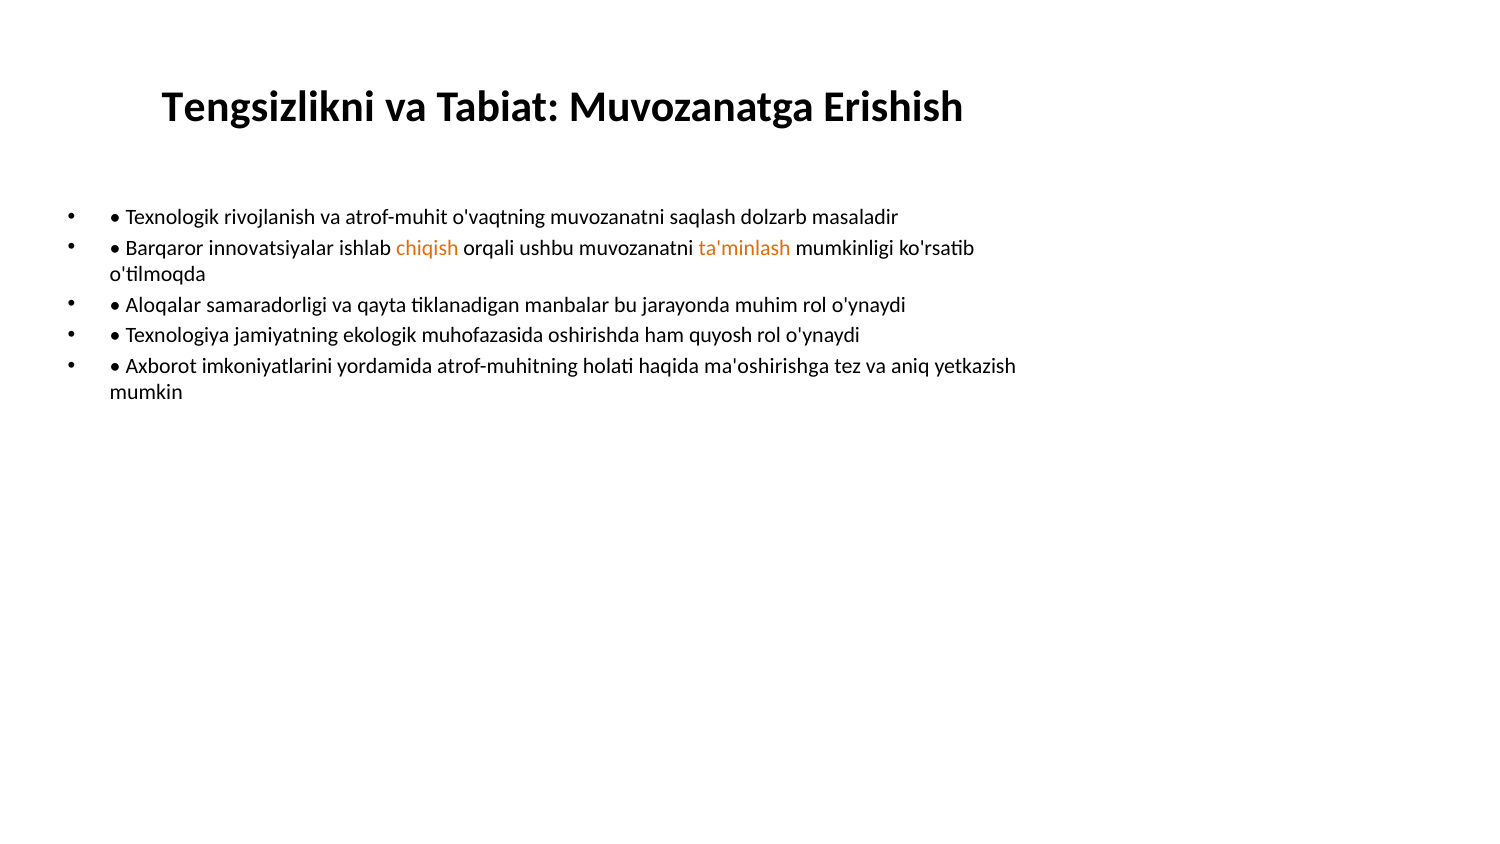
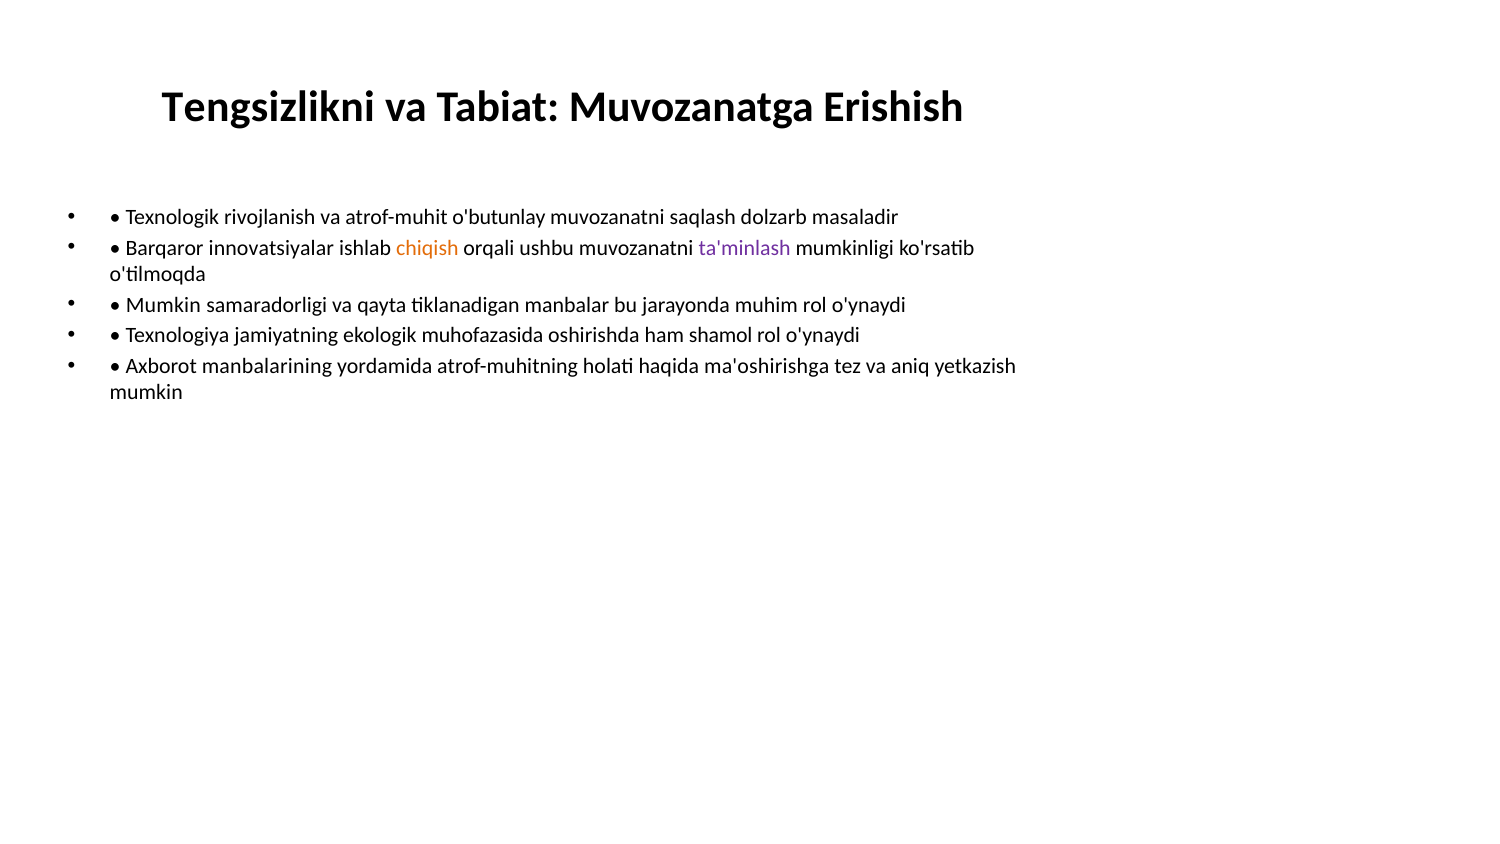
o'vaqtning: o'vaqtning -> o'butunlay
ta'minlash colour: orange -> purple
Aloqalar at (163, 305): Aloqalar -> Mumkin
quyosh: quyosh -> shamol
imkoniyatlarini: imkoniyatlarini -> manbalarining
